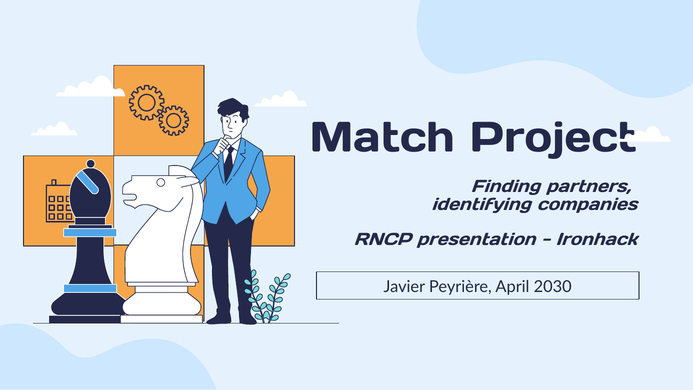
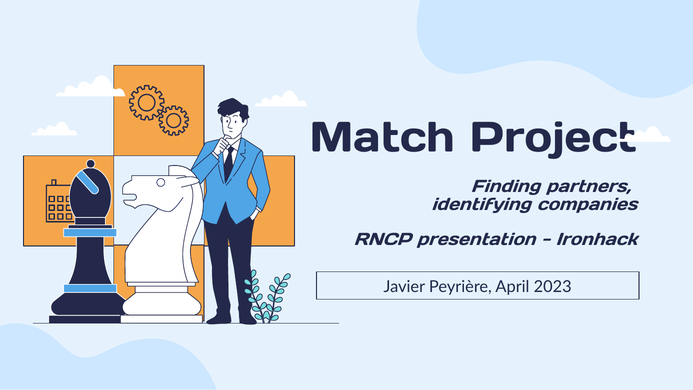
2030: 2030 -> 2023
